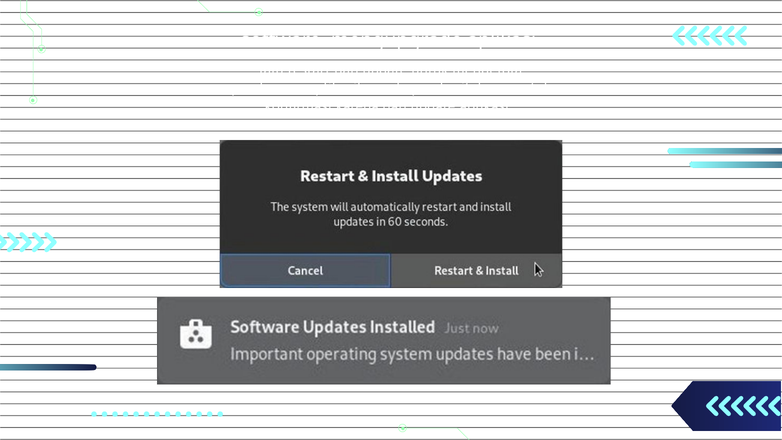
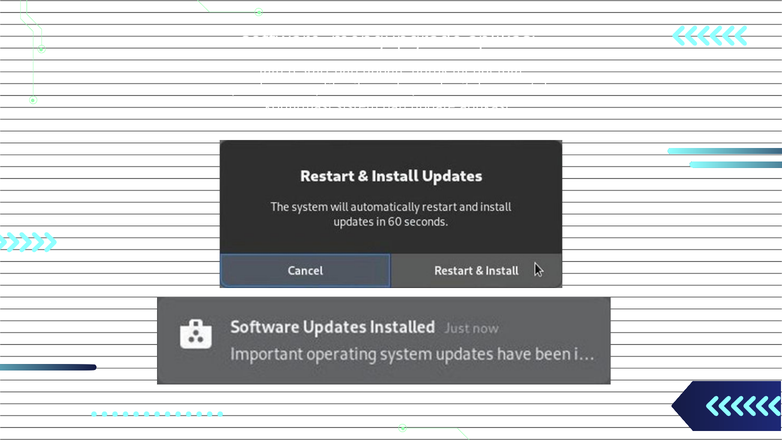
karena: karena -> sistem
